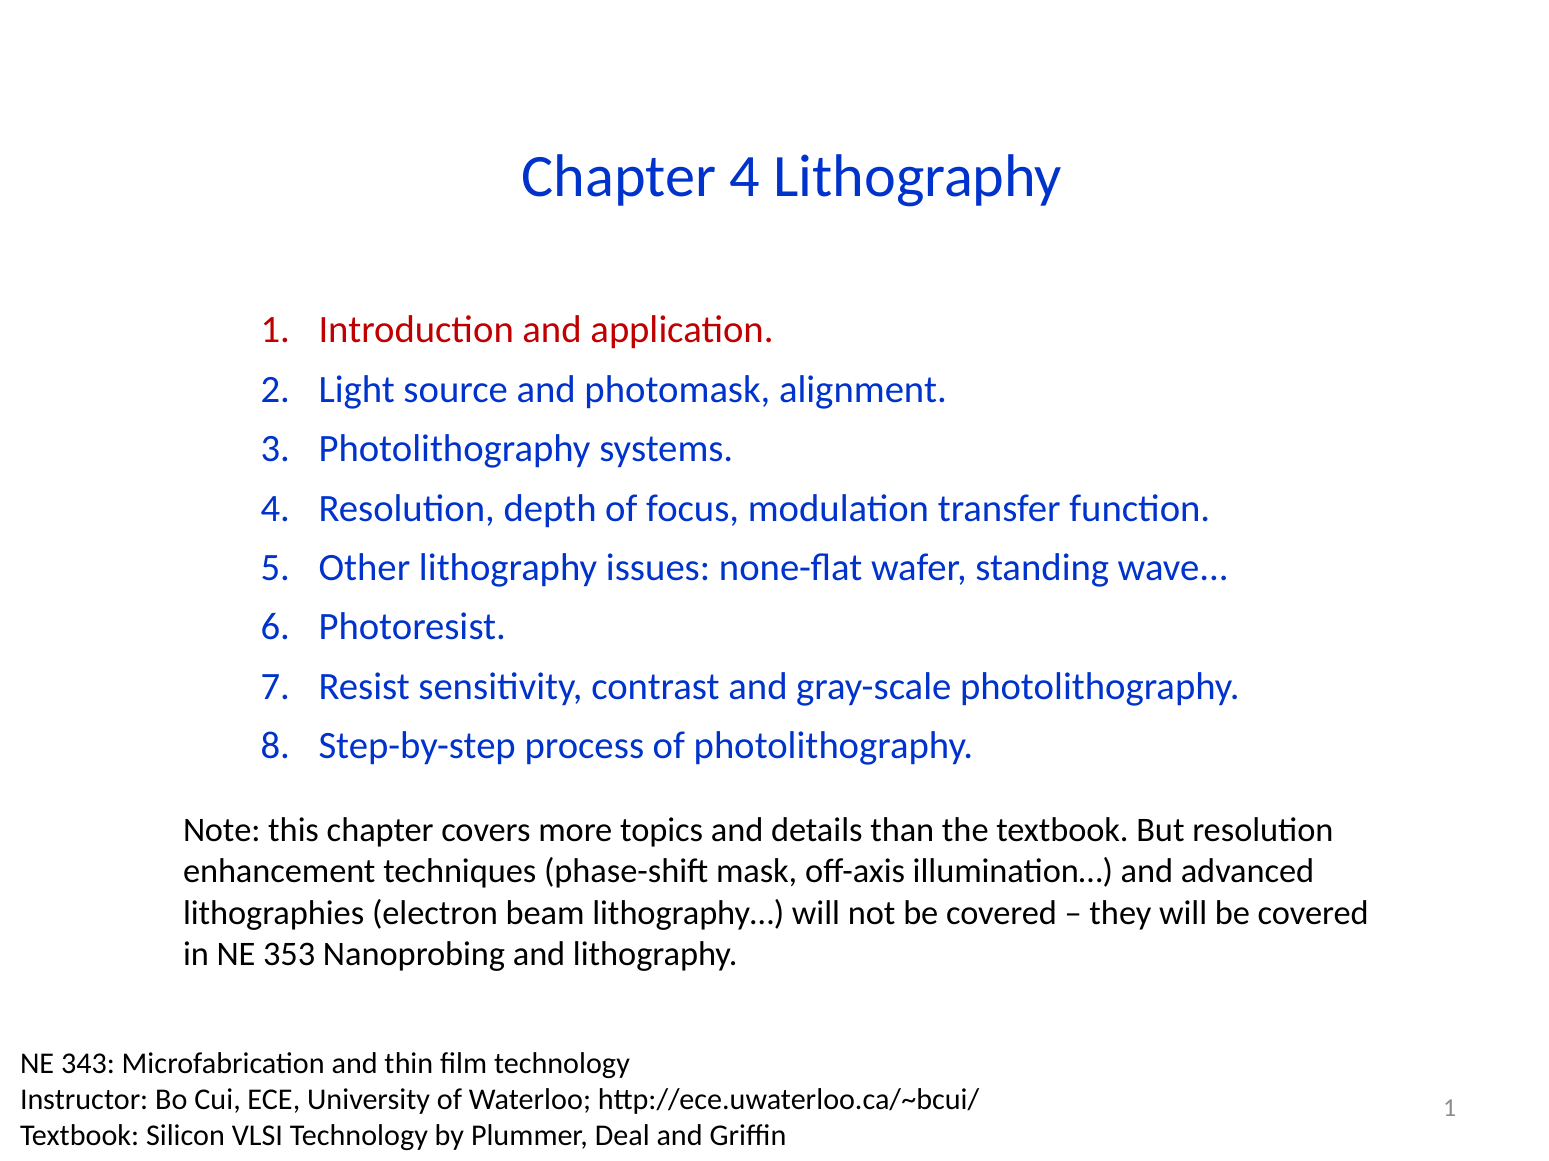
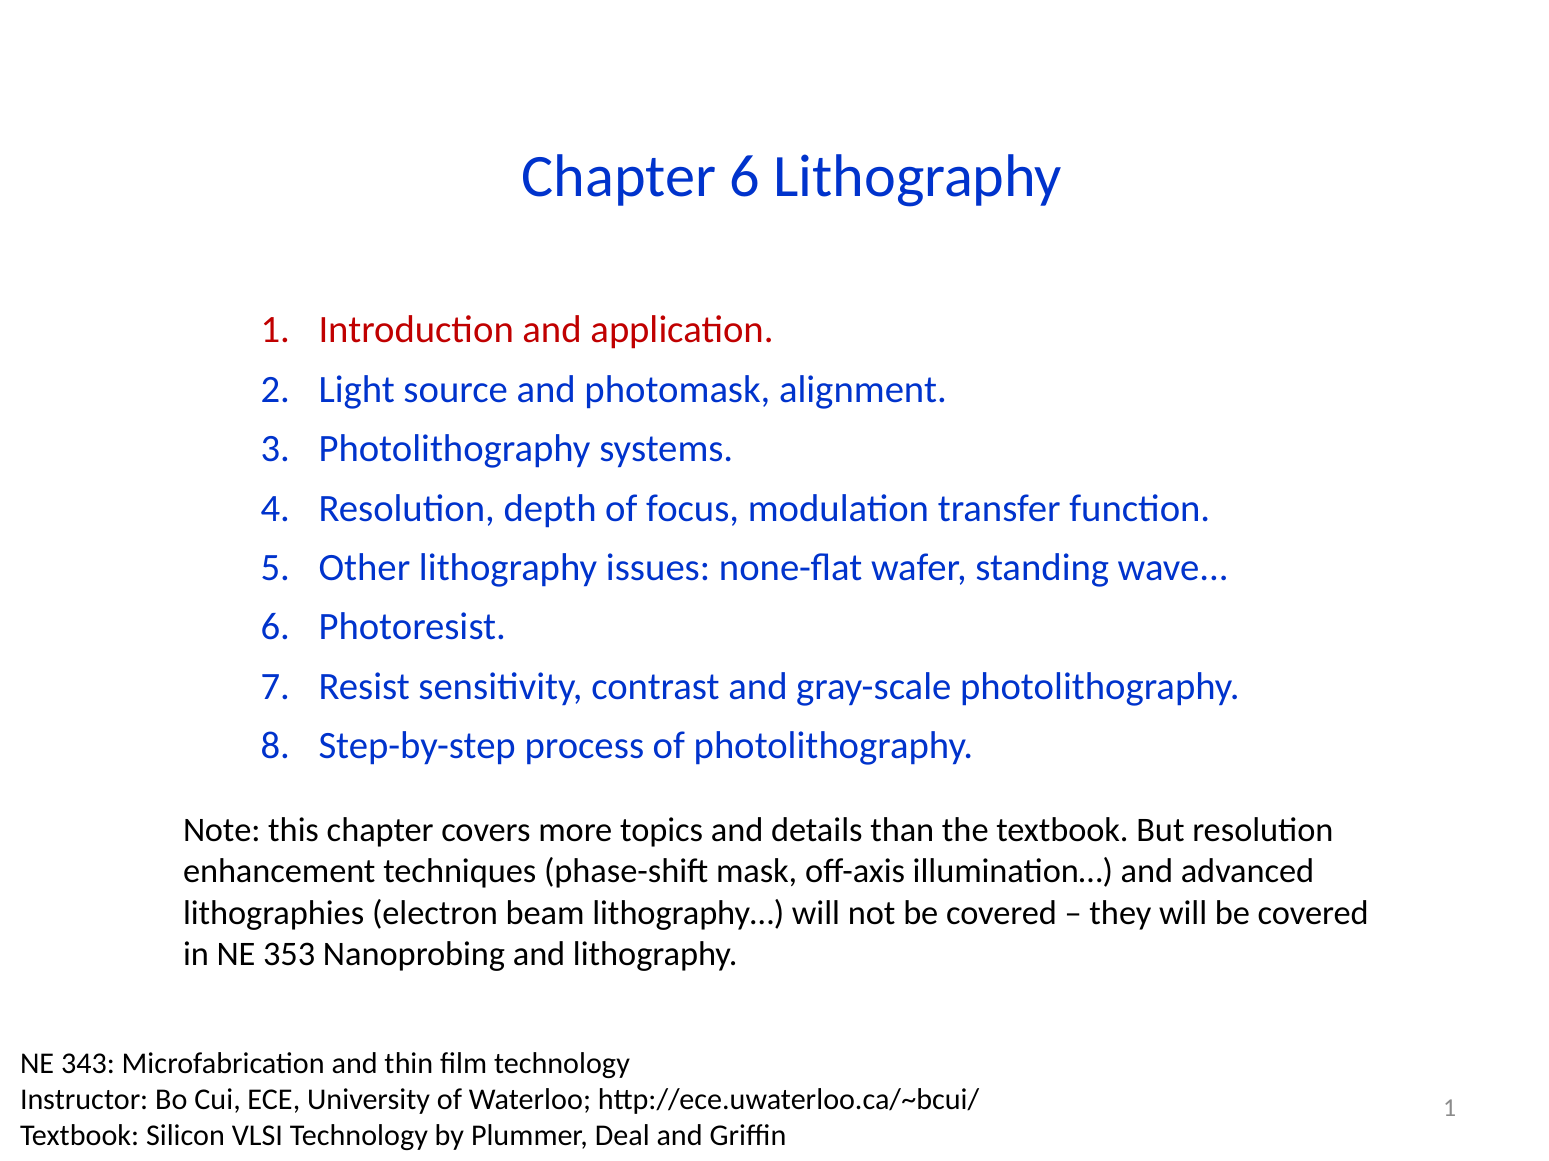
Chapter 4: 4 -> 6
